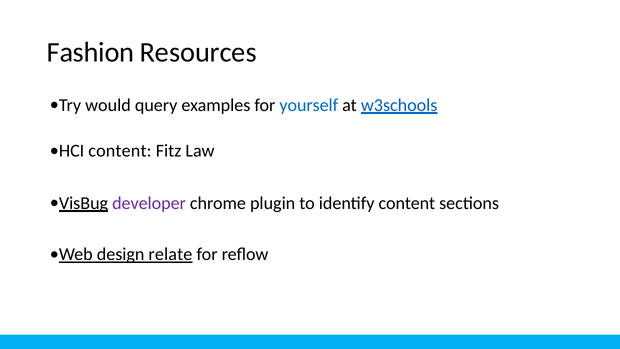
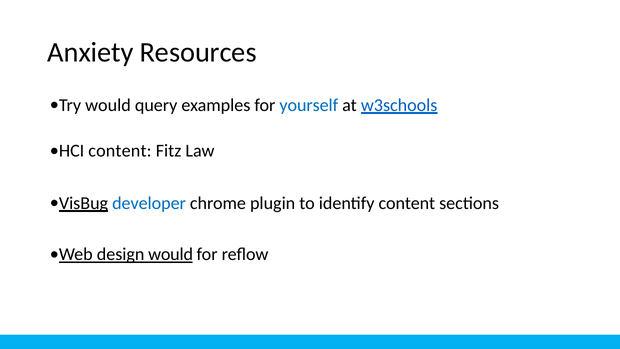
Fashion: Fashion -> Anxiety
developer colour: purple -> blue
design relate: relate -> would
